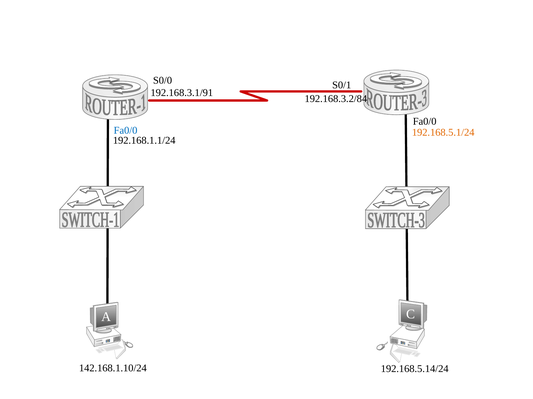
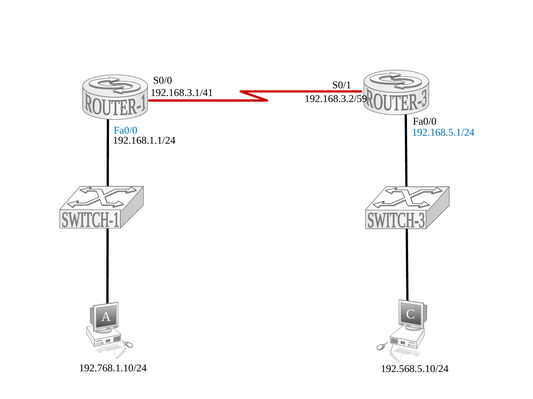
192.168.3.1/91: 192.168.3.1/91 -> 192.168.3.1/41
192.168.3.2/84: 192.168.3.2/84 -> 192.168.3.2/59
192.168.5.1/24 colour: orange -> blue
142.168.1.10/24: 142.168.1.10/24 -> 192.768.1.10/24
192.168.5.14/24: 192.168.5.14/24 -> 192.568.5.10/24
